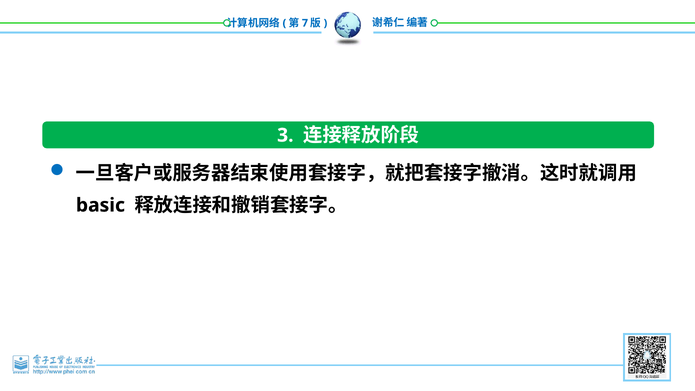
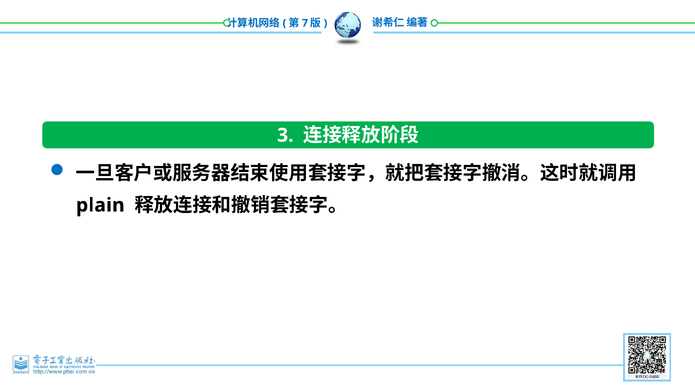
basic: basic -> plain
